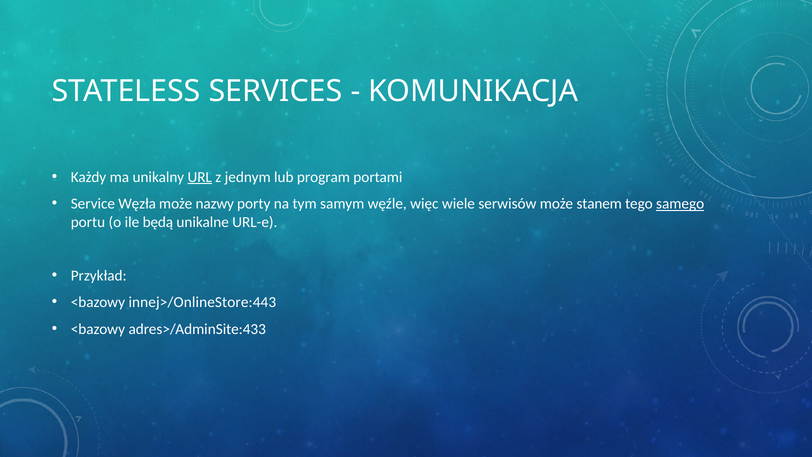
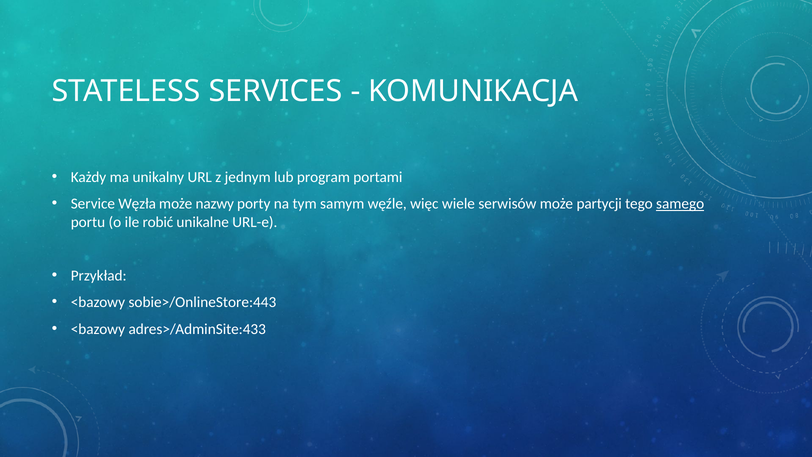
URL underline: present -> none
stanem: stanem -> partycji
będą: będą -> robić
innej>/OnlineStore:443: innej>/OnlineStore:443 -> sobie>/OnlineStore:443
